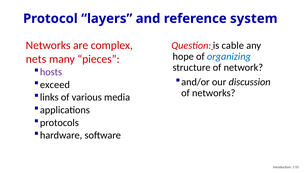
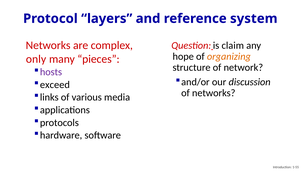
cable: cable -> claim
organizing colour: blue -> orange
nets: nets -> only
